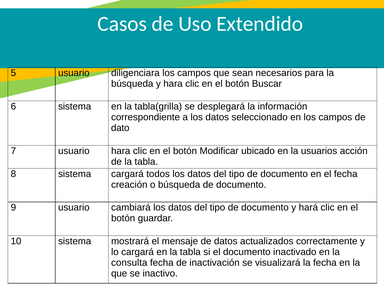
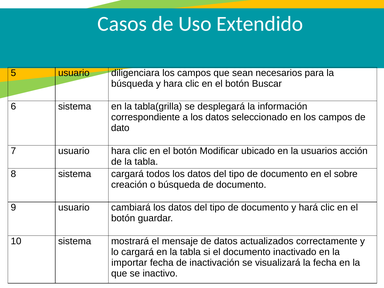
el fecha: fecha -> sobre
consulta: consulta -> importar
